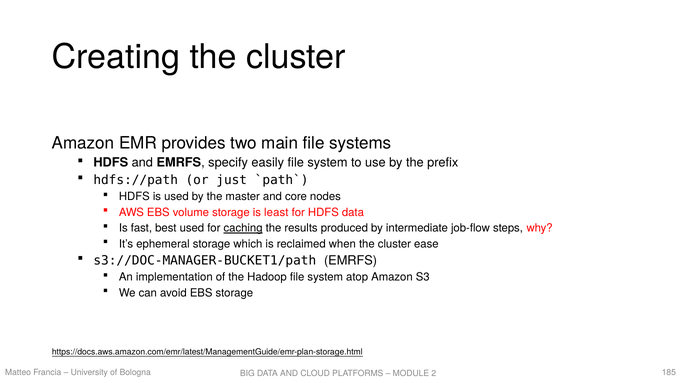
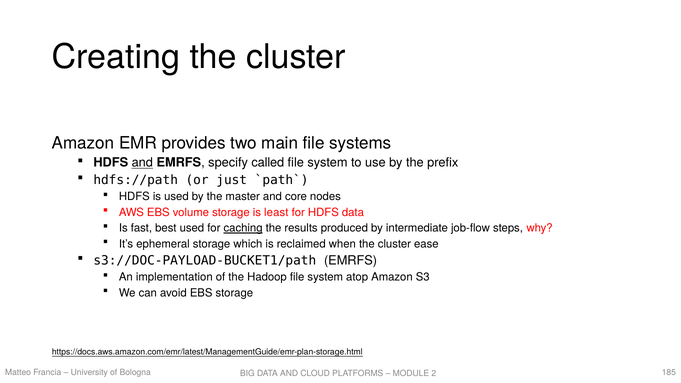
and at (142, 163) underline: none -> present
easily: easily -> called
s3://DOC-MANAGER-BUCKET1/path: s3://DOC-MANAGER-BUCKET1/path -> s3://DOC-PAYLOAD-BUCKET1/path
